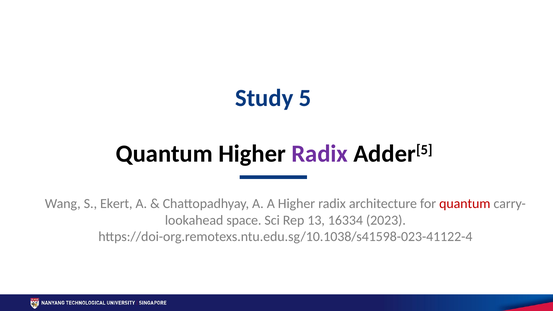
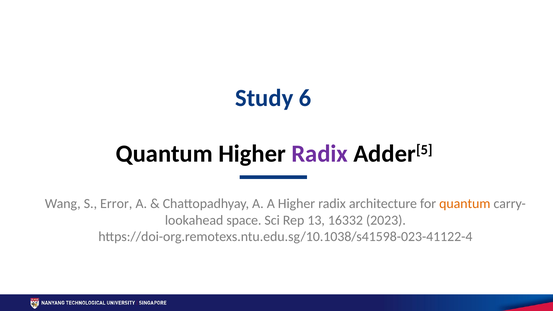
5: 5 -> 6
Ekert: Ekert -> Error
quantum at (465, 204) colour: red -> orange
16334: 16334 -> 16332
